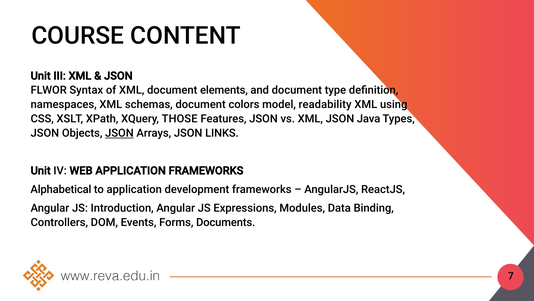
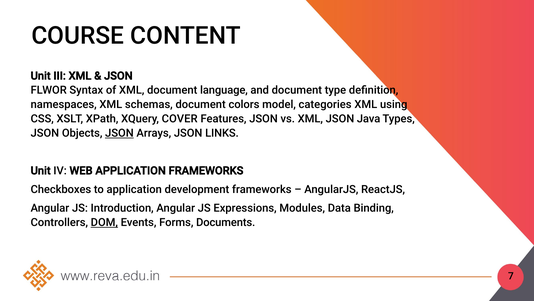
elements: elements -> language
readability: readability -> categories
THOSE: THOSE -> COVER
Alphabetical: Alphabetical -> Checkboxes
DOM underline: none -> present
